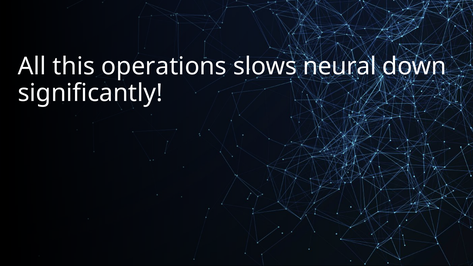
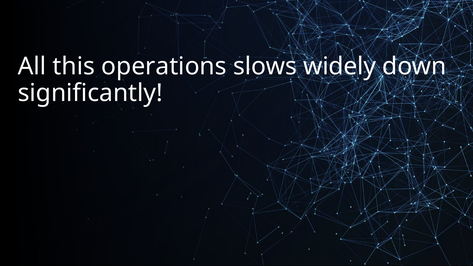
neural: neural -> widely
